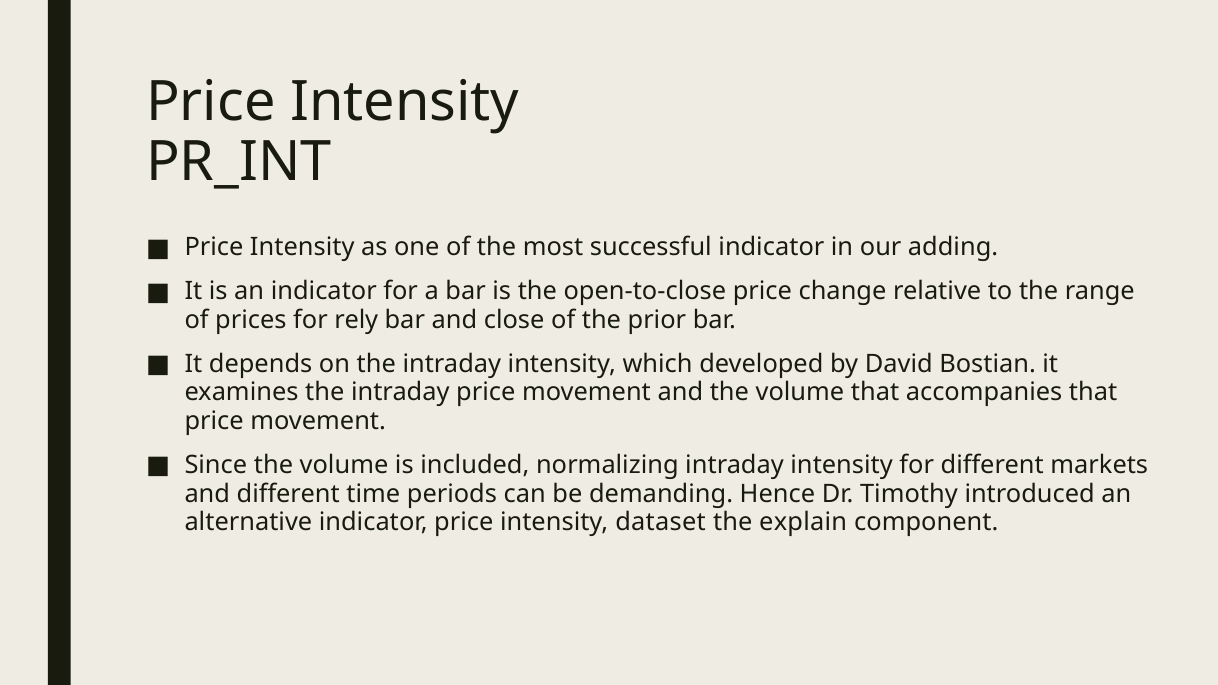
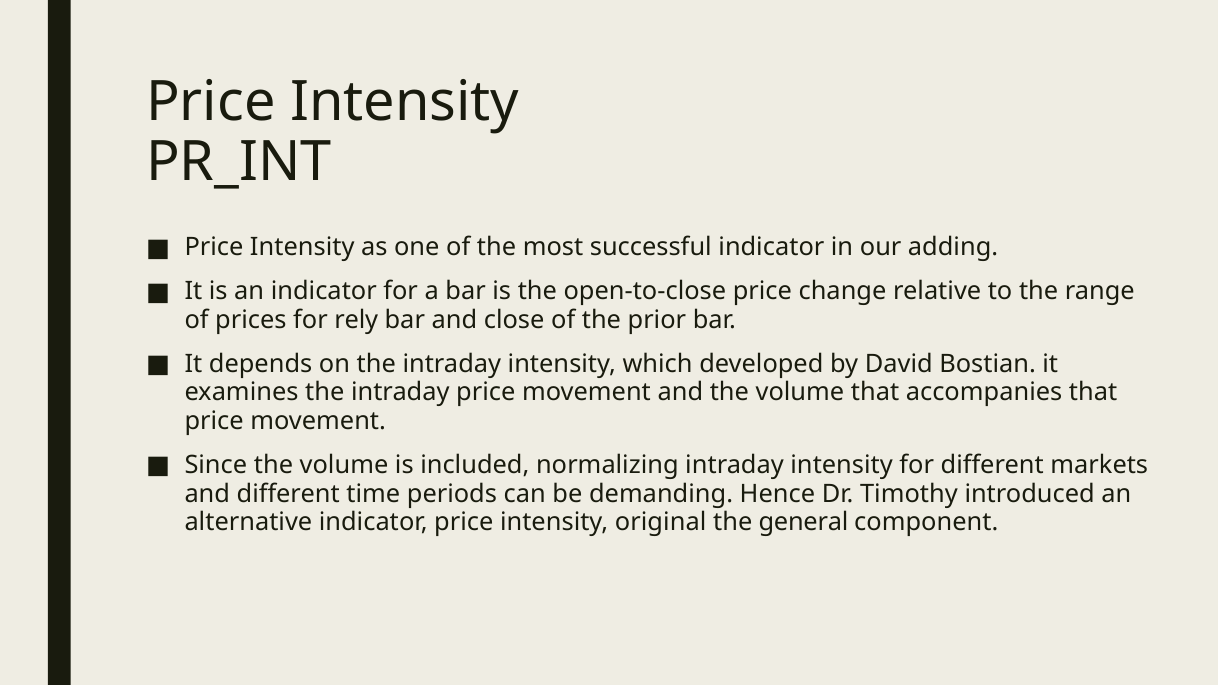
dataset: dataset -> original
explain: explain -> general
